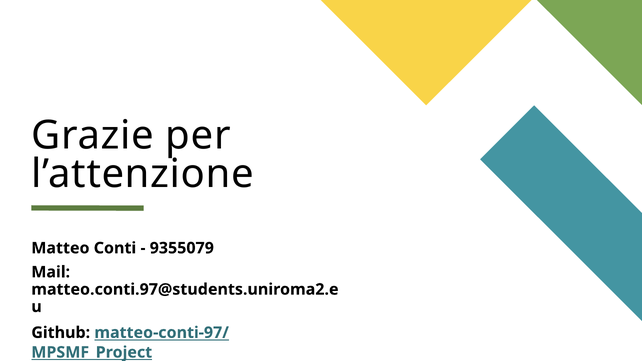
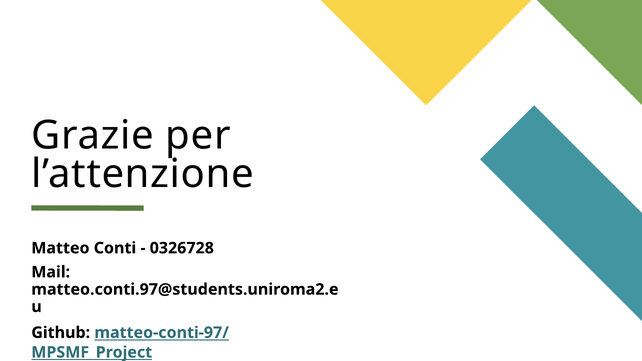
9355079: 9355079 -> 0326728
